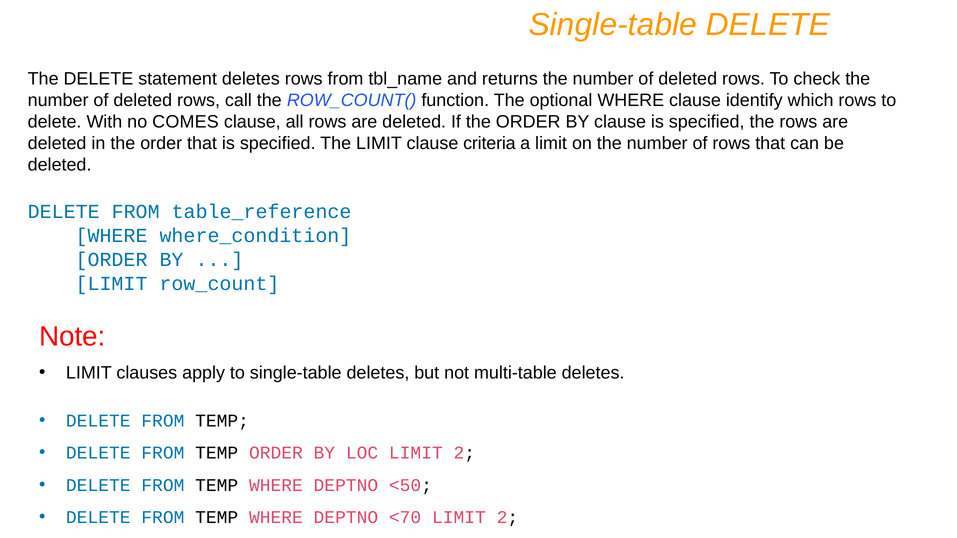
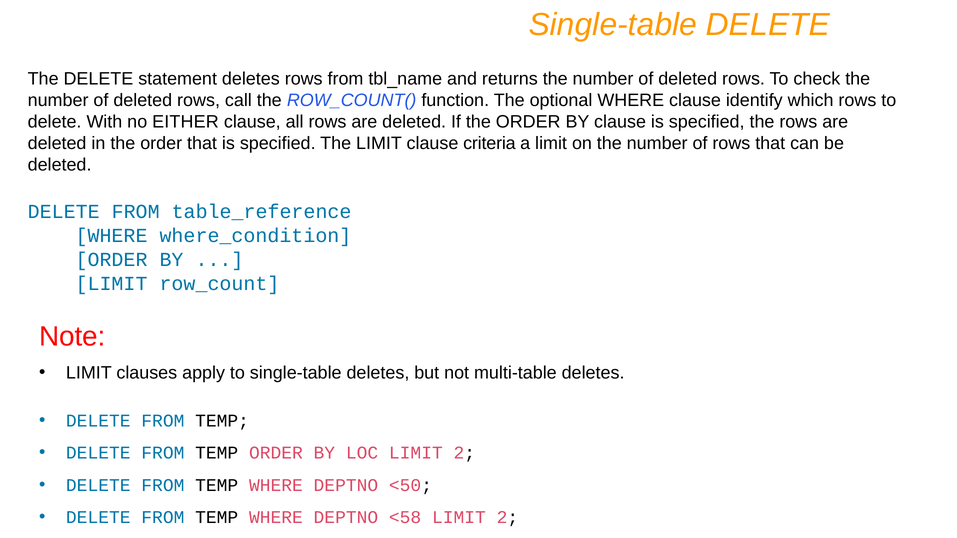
COMES: COMES -> EITHER
<70: <70 -> <58
